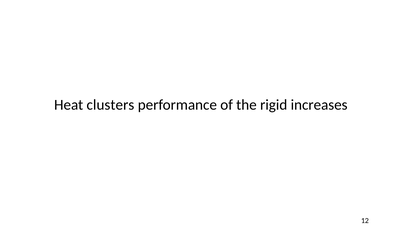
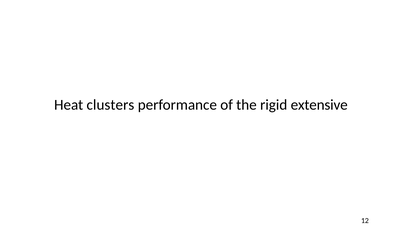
increases: increases -> extensive
